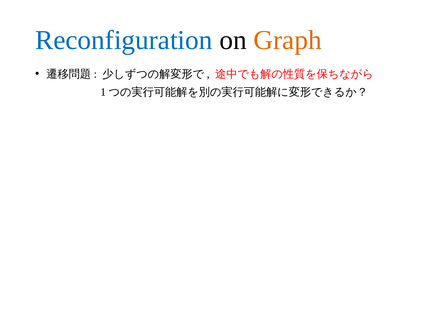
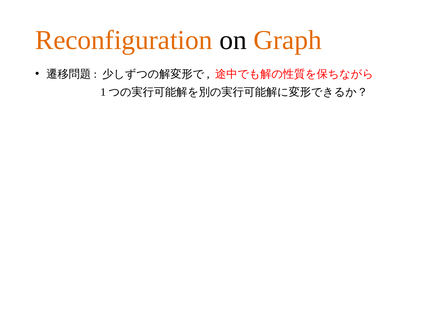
Reconfiguration colour: blue -> orange
